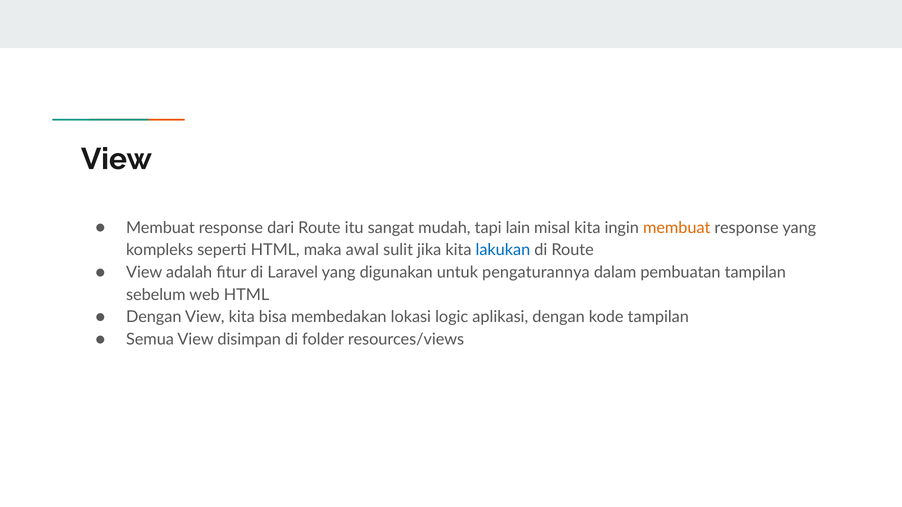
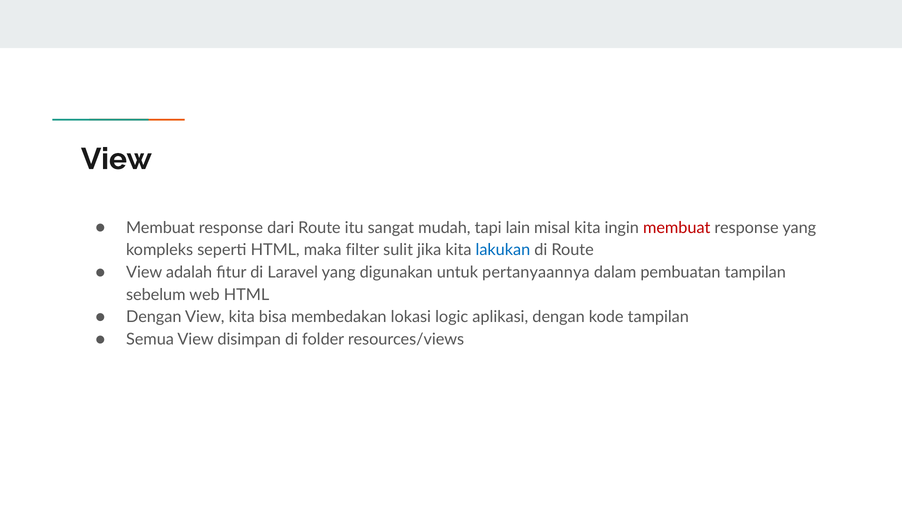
membuat at (677, 228) colour: orange -> red
awal: awal -> filter
pengaturannya: pengaturannya -> pertanyaannya
